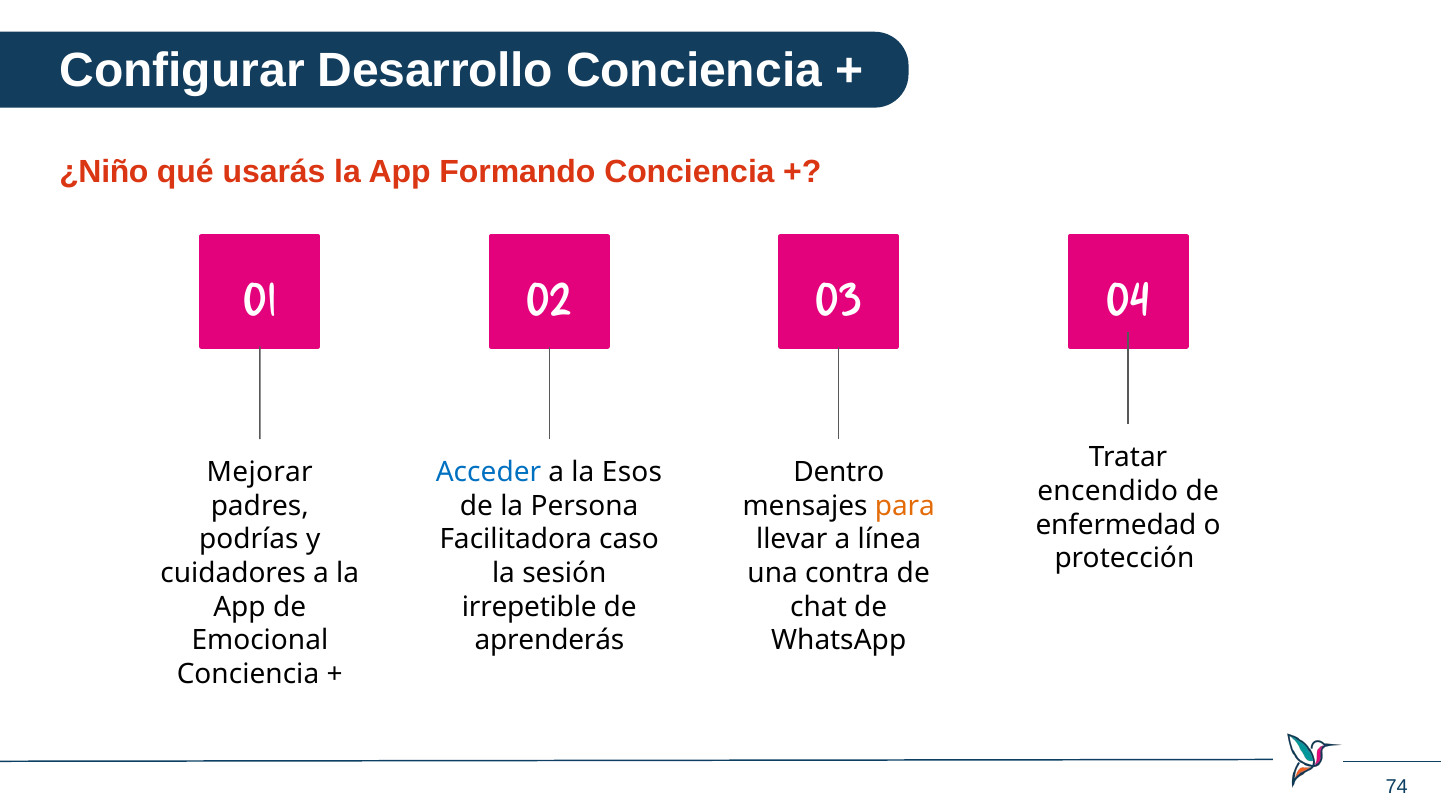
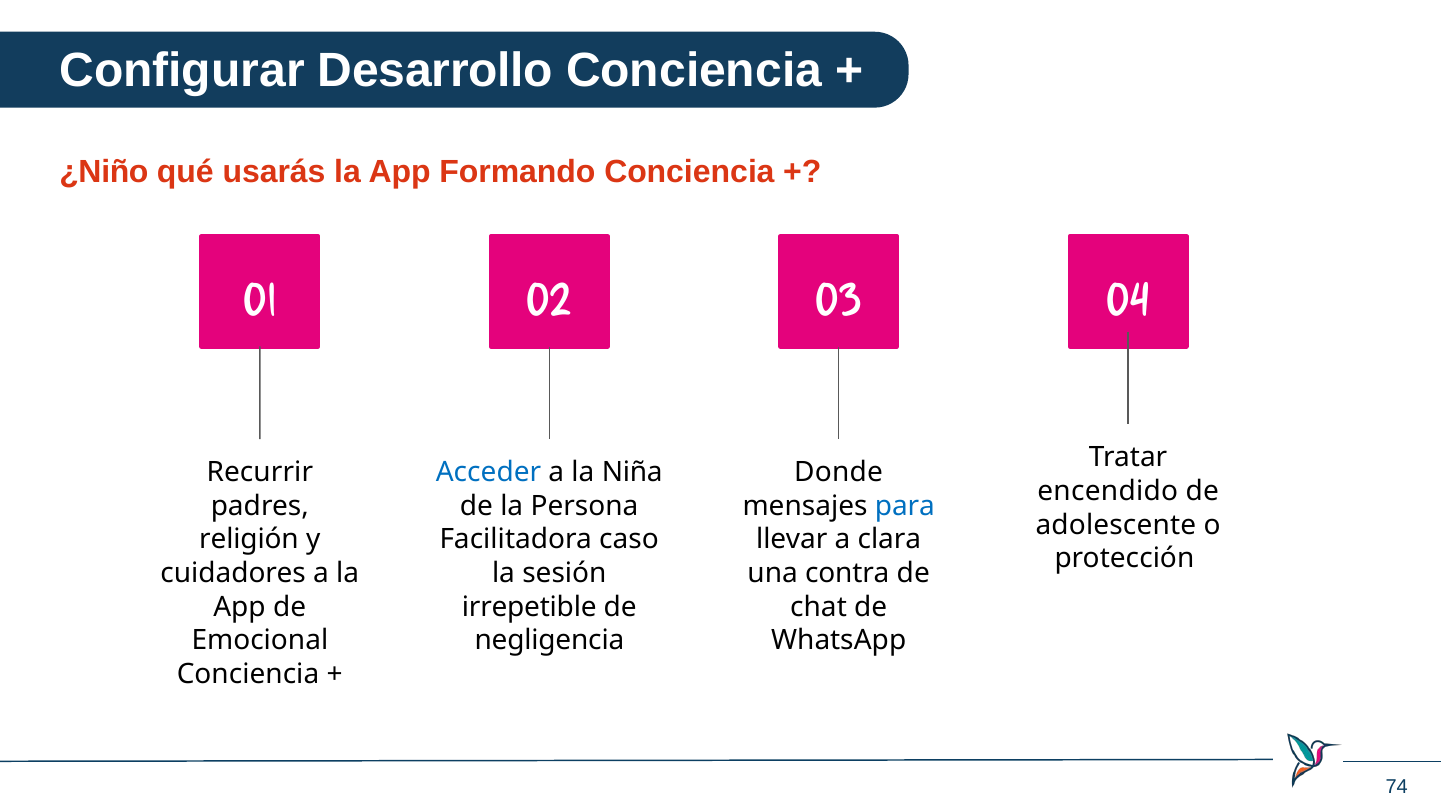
Mejorar: Mejorar -> Recurrir
Esos: Esos -> Niña
Dentro: Dentro -> Donde
para colour: orange -> blue
enfermedad: enfermedad -> adolescente
podrías: podrías -> religión
línea: línea -> clara
aprenderás: aprenderás -> negligencia
